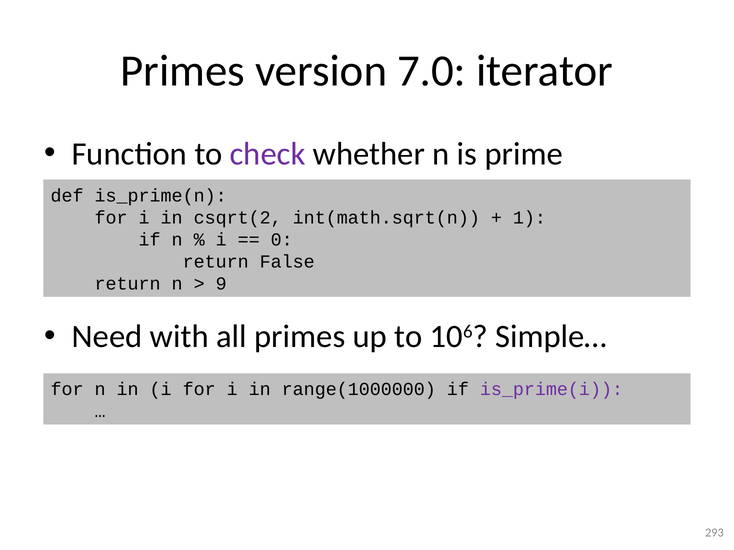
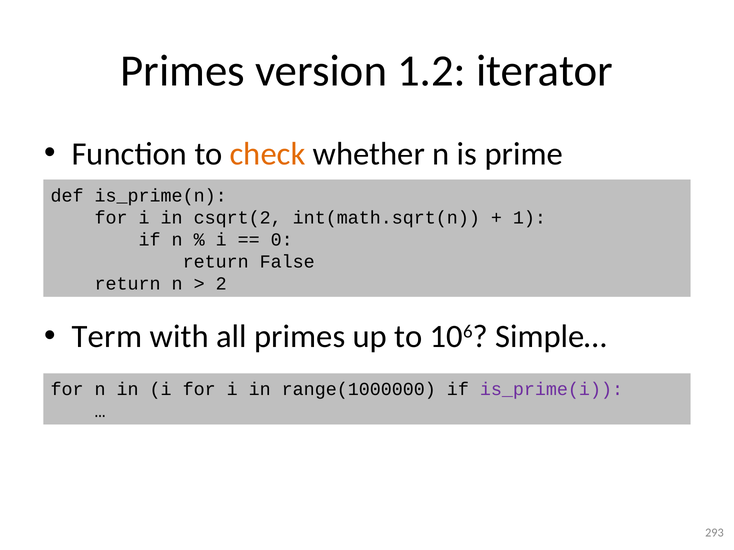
7.0: 7.0 -> 1.2
check colour: purple -> orange
9: 9 -> 2
Need: Need -> Term
